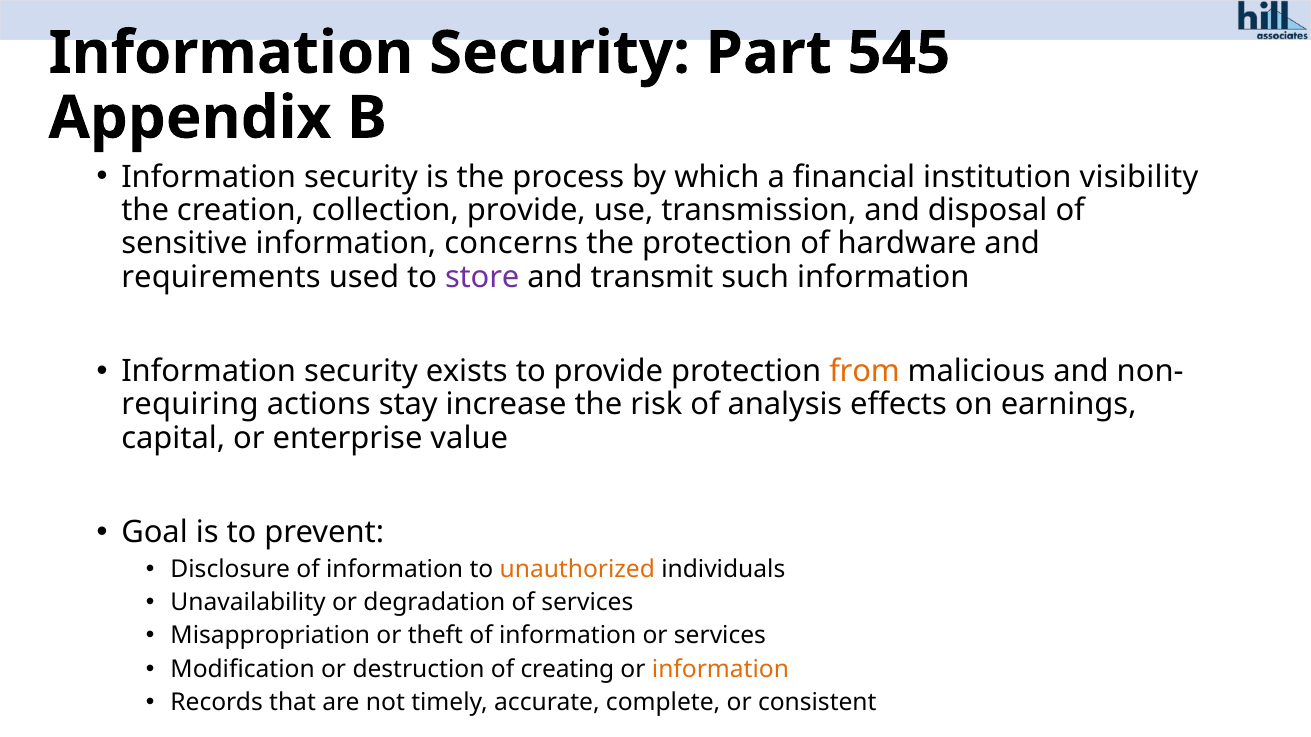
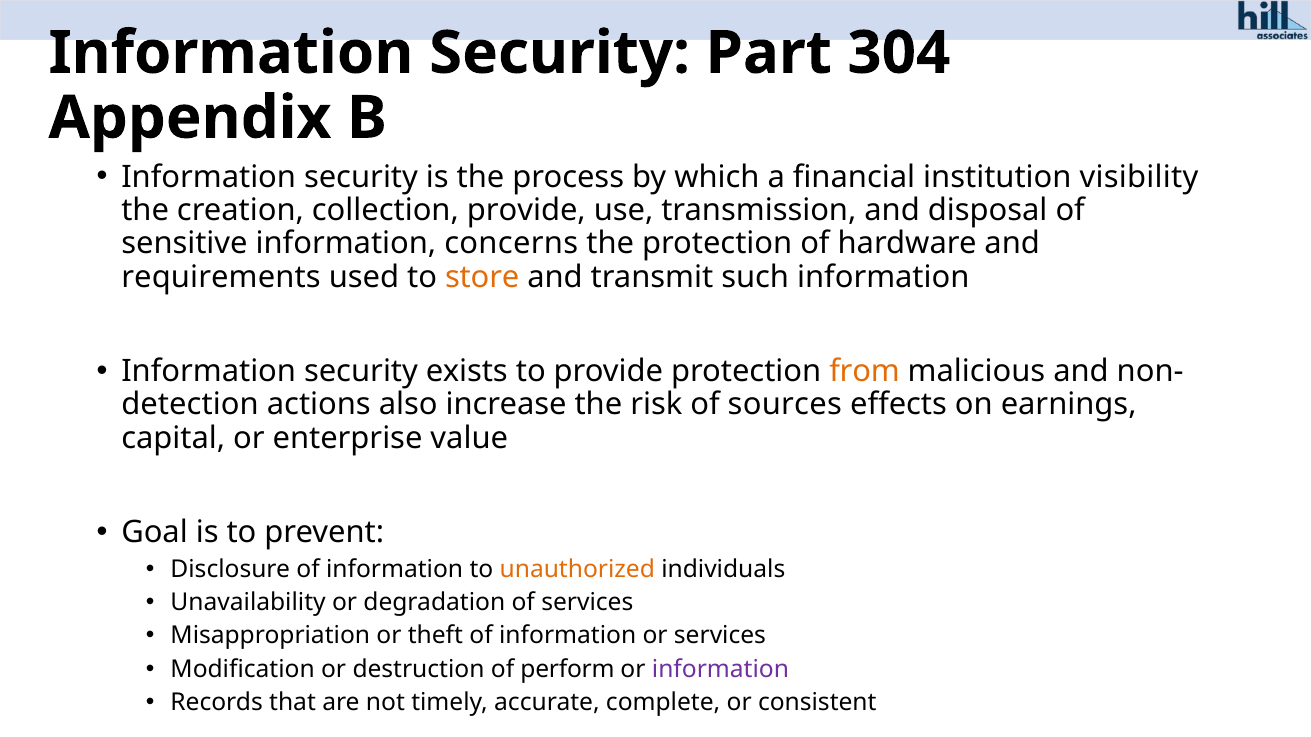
545: 545 -> 304
store colour: purple -> orange
requiring: requiring -> detection
stay: stay -> also
analysis: analysis -> sources
creating: creating -> perform
information at (720, 670) colour: orange -> purple
